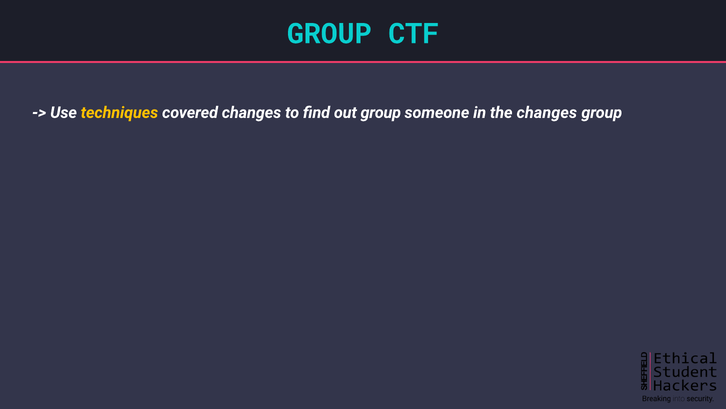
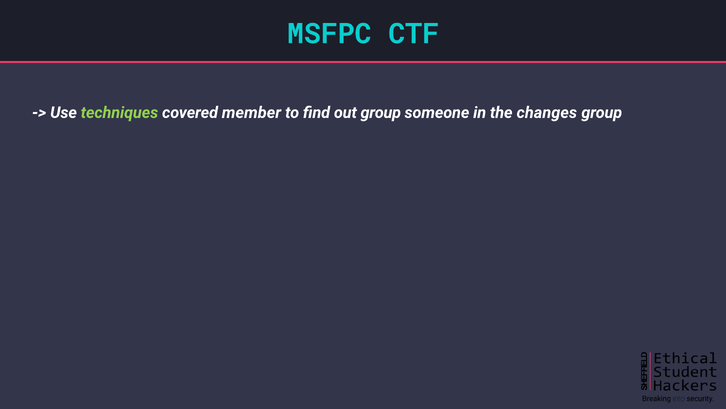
GROUP at (329, 34): GROUP -> MSFPC
techniques colour: yellow -> light green
covered changes: changes -> member
